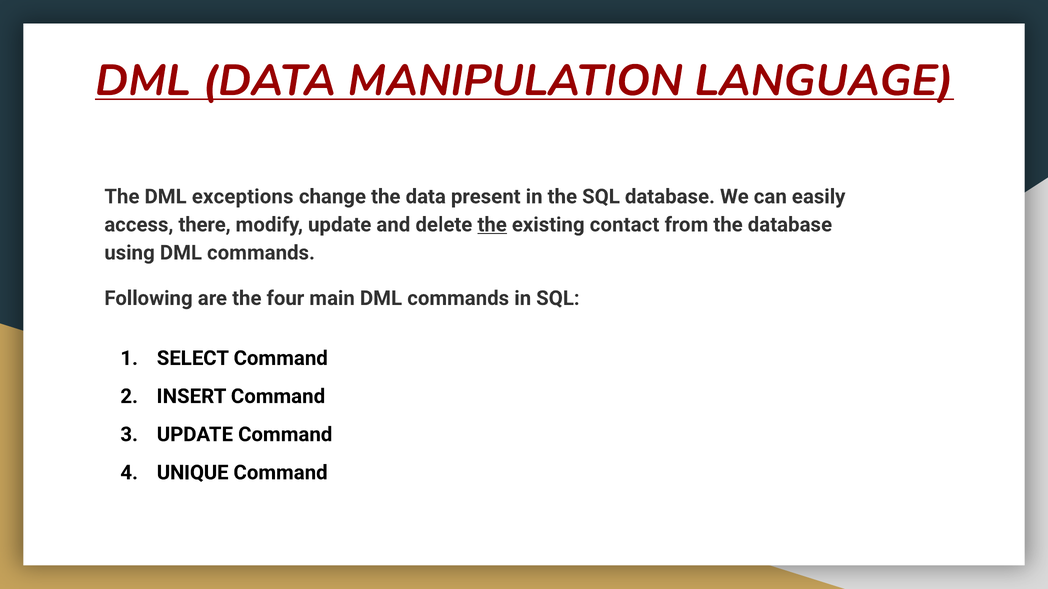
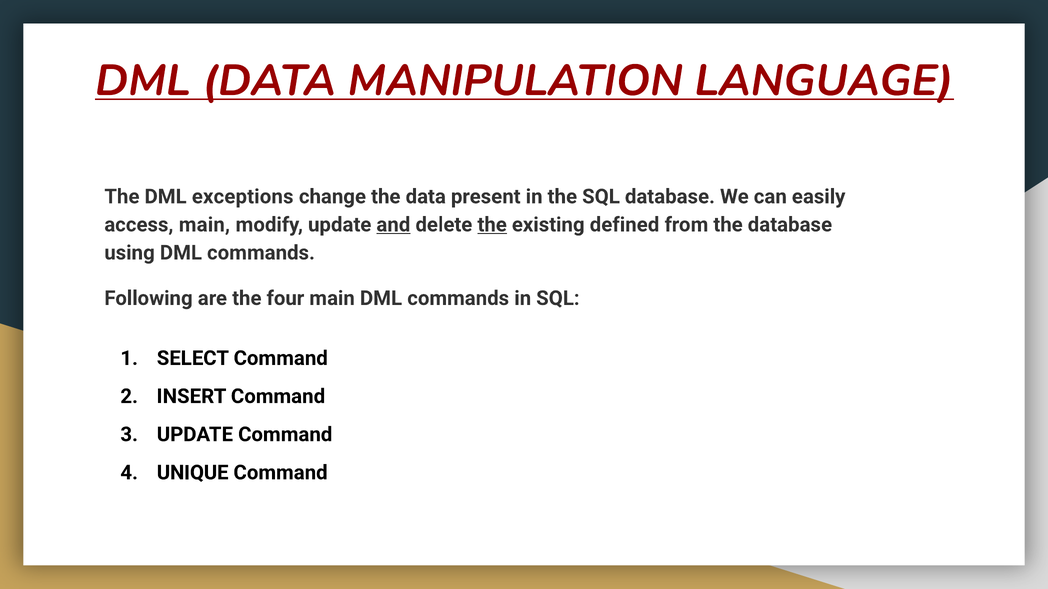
access there: there -> main
and underline: none -> present
contact: contact -> defined
